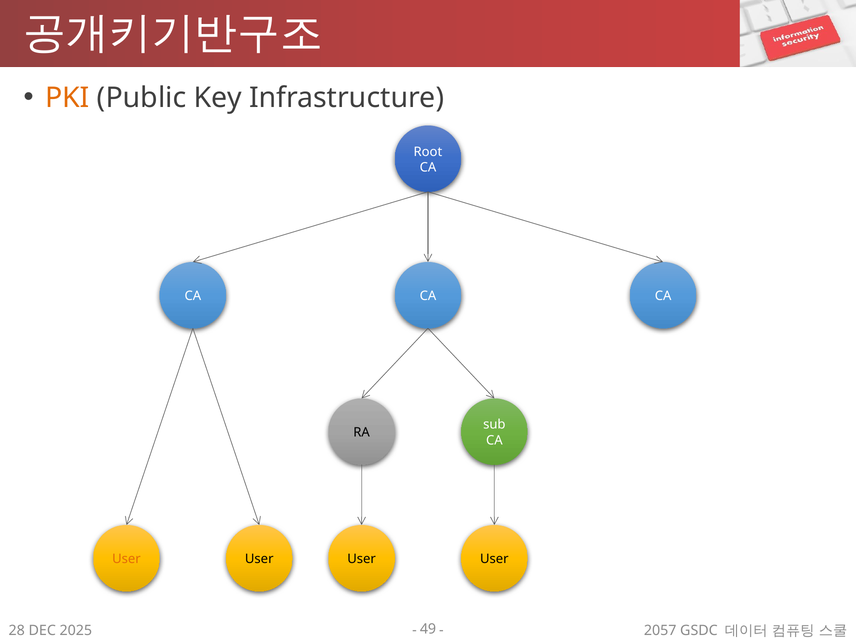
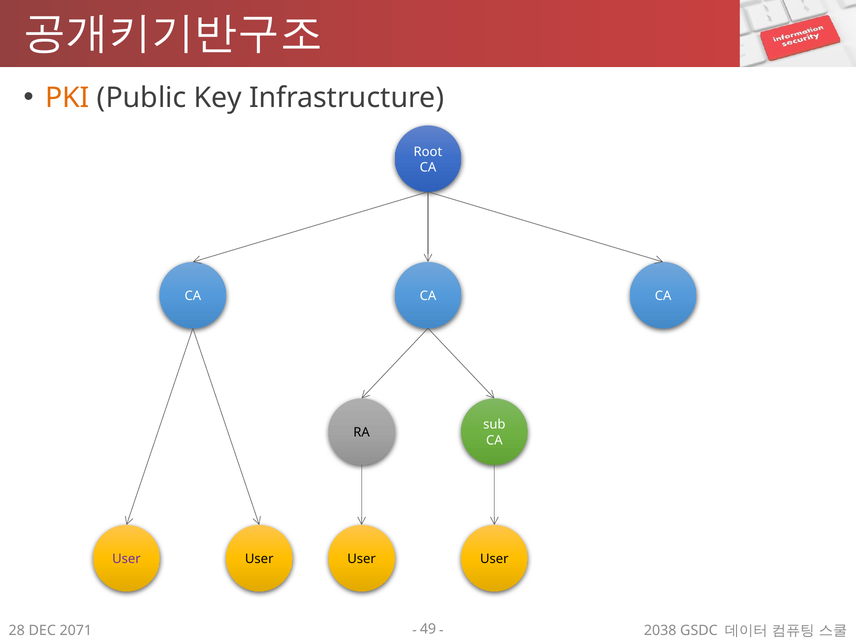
User at (126, 559) colour: orange -> purple
2057: 2057 -> 2038
2025: 2025 -> 2071
